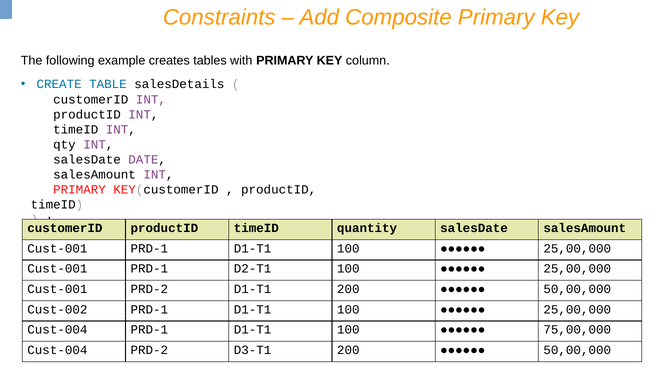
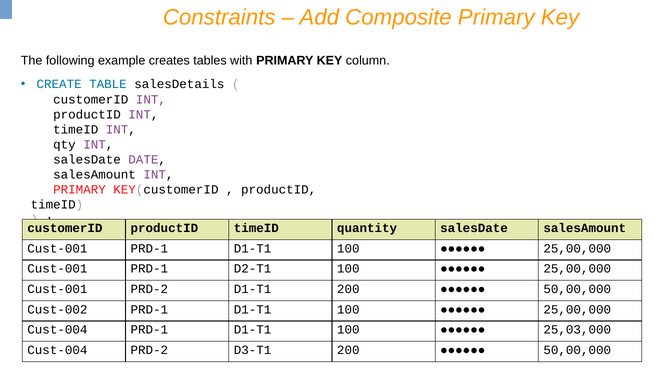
75,00,000: 75,00,000 -> 25,03,000
